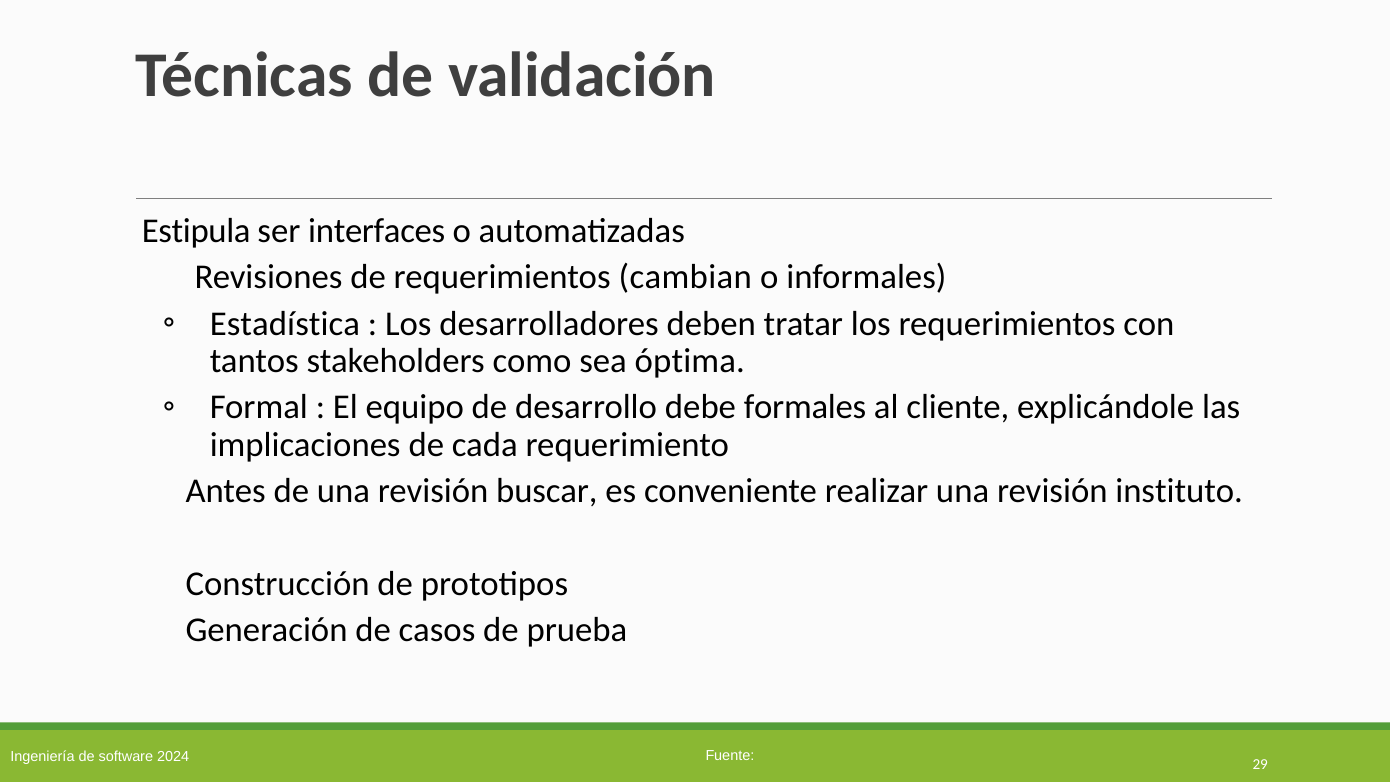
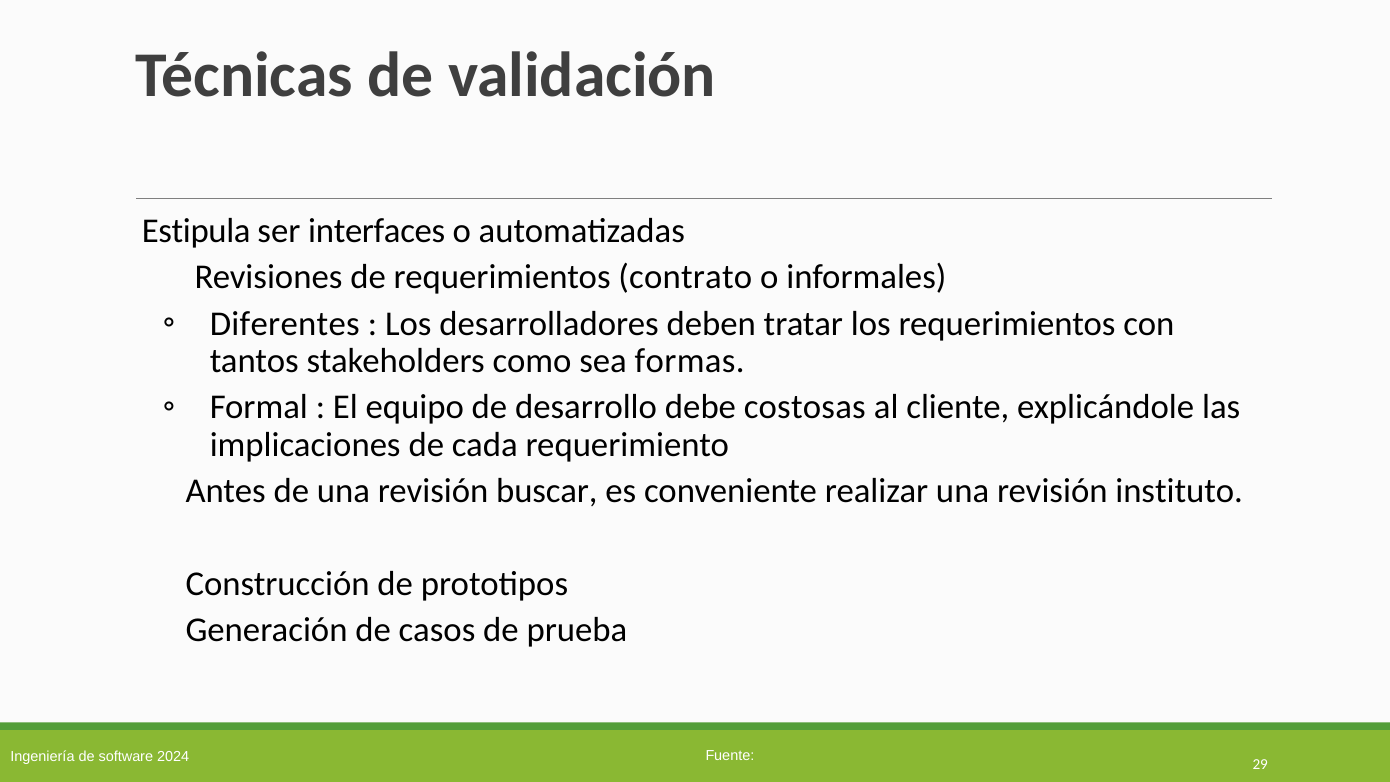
cambian: cambian -> contrato
Estadística: Estadística -> Diferentes
óptima: óptima -> formas
formales: formales -> costosas
